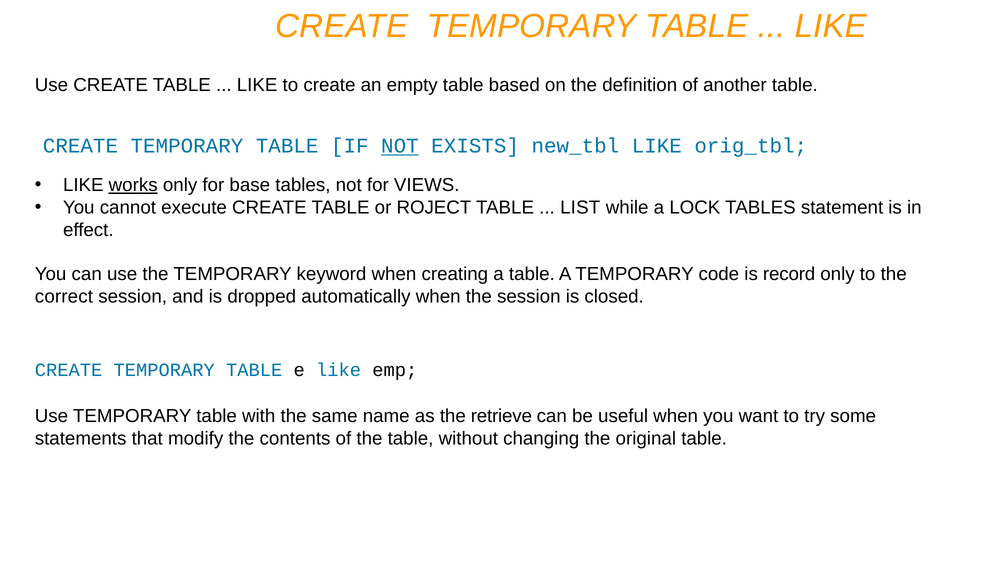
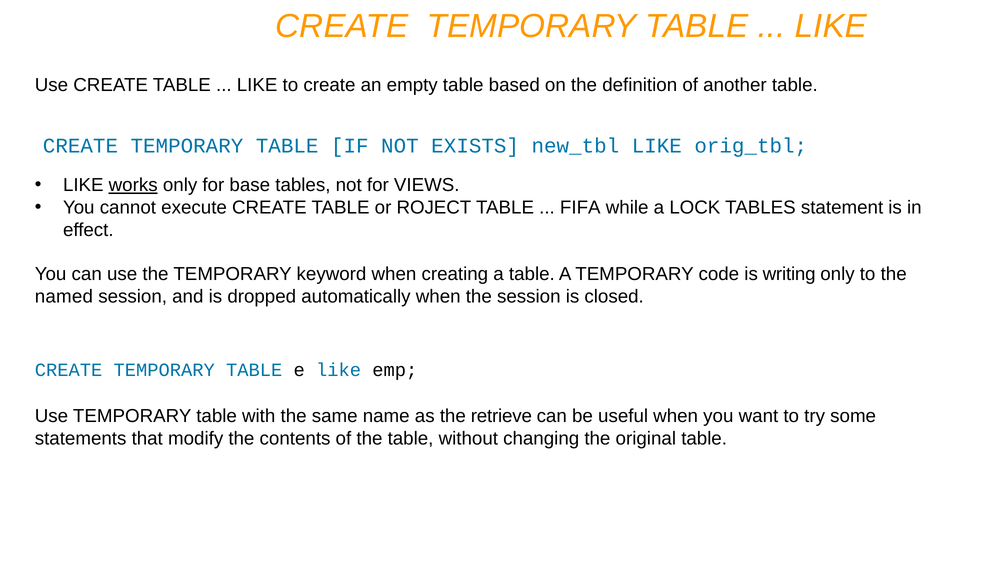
NOT at (400, 146) underline: present -> none
LIST: LIST -> FIFA
record: record -> writing
correct: correct -> named
